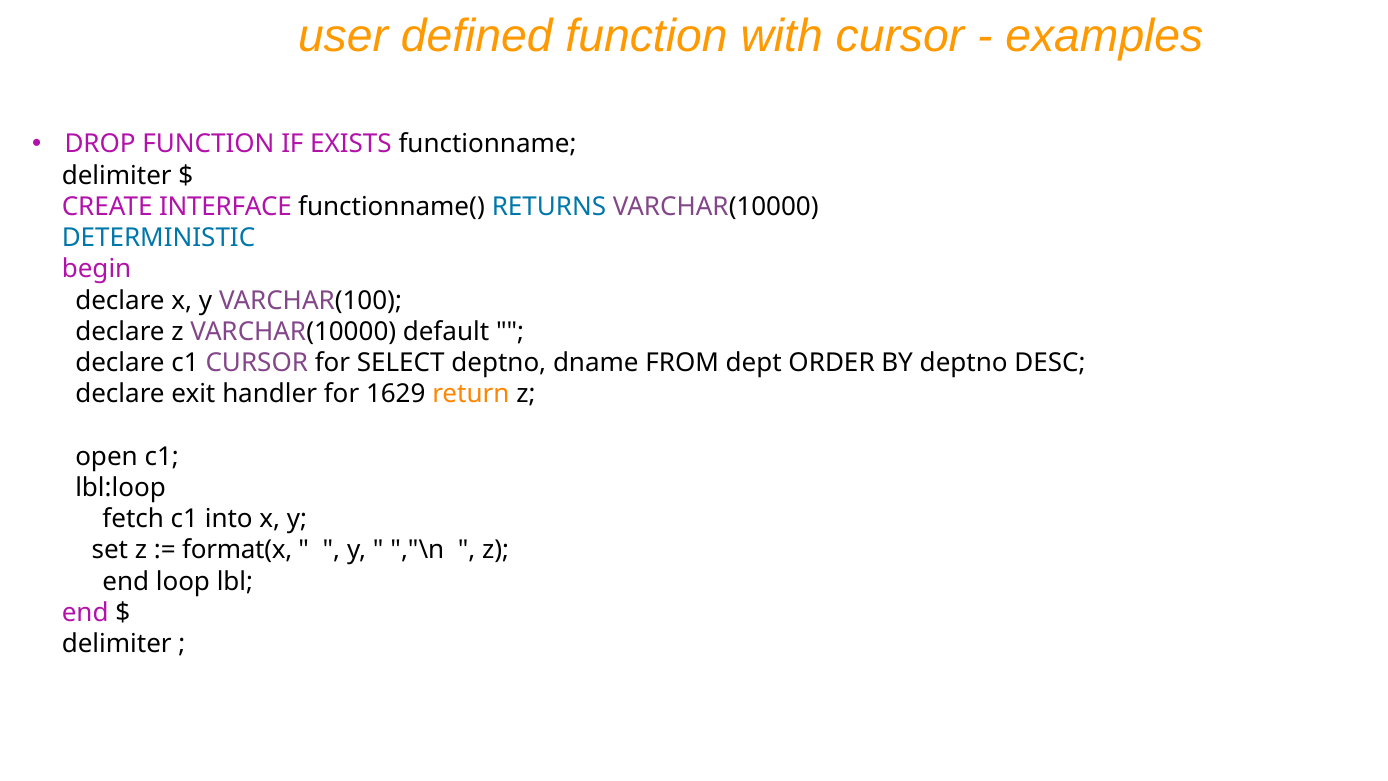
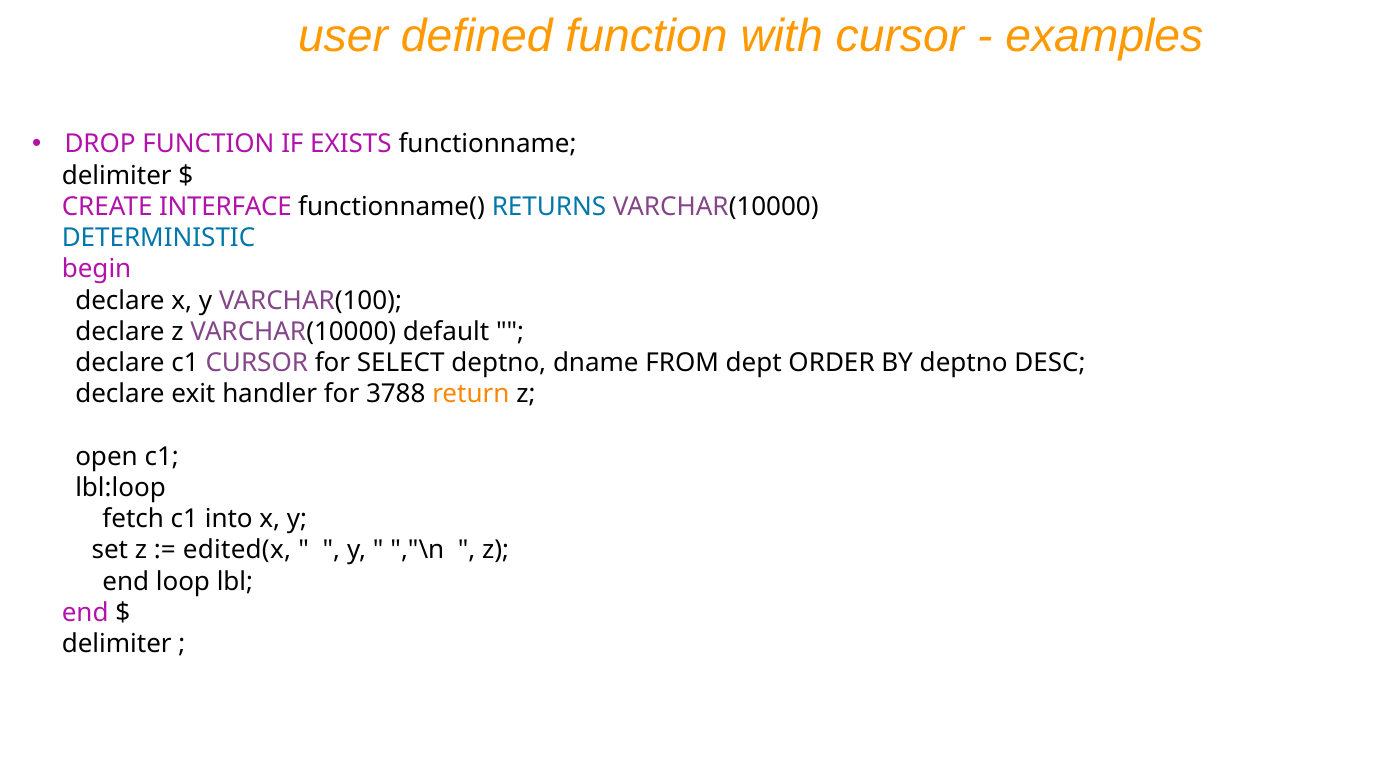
1629: 1629 -> 3788
format(x: format(x -> edited(x
